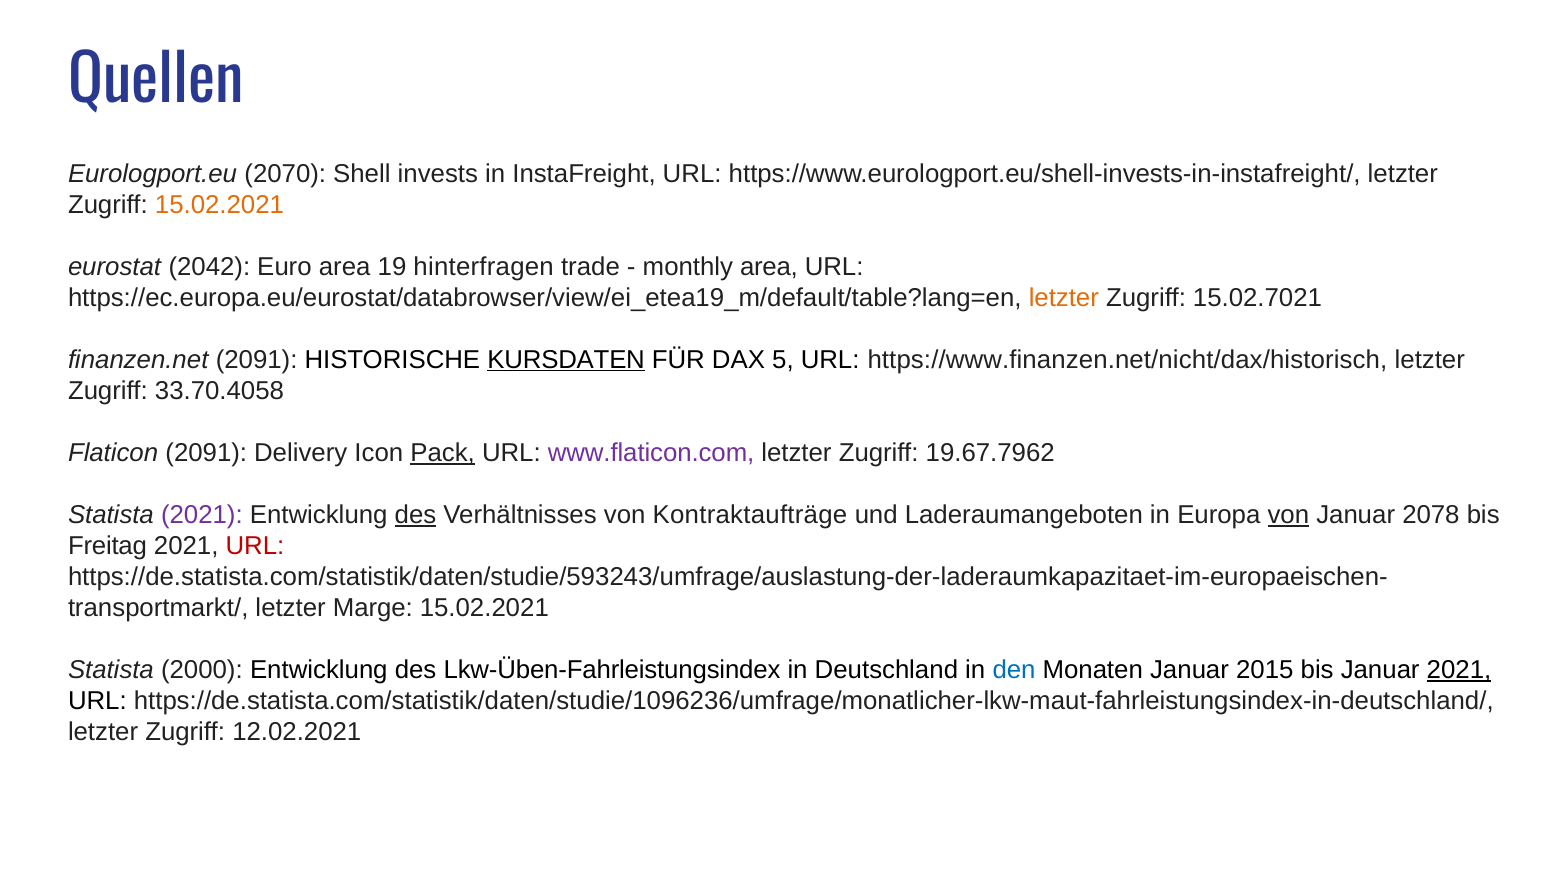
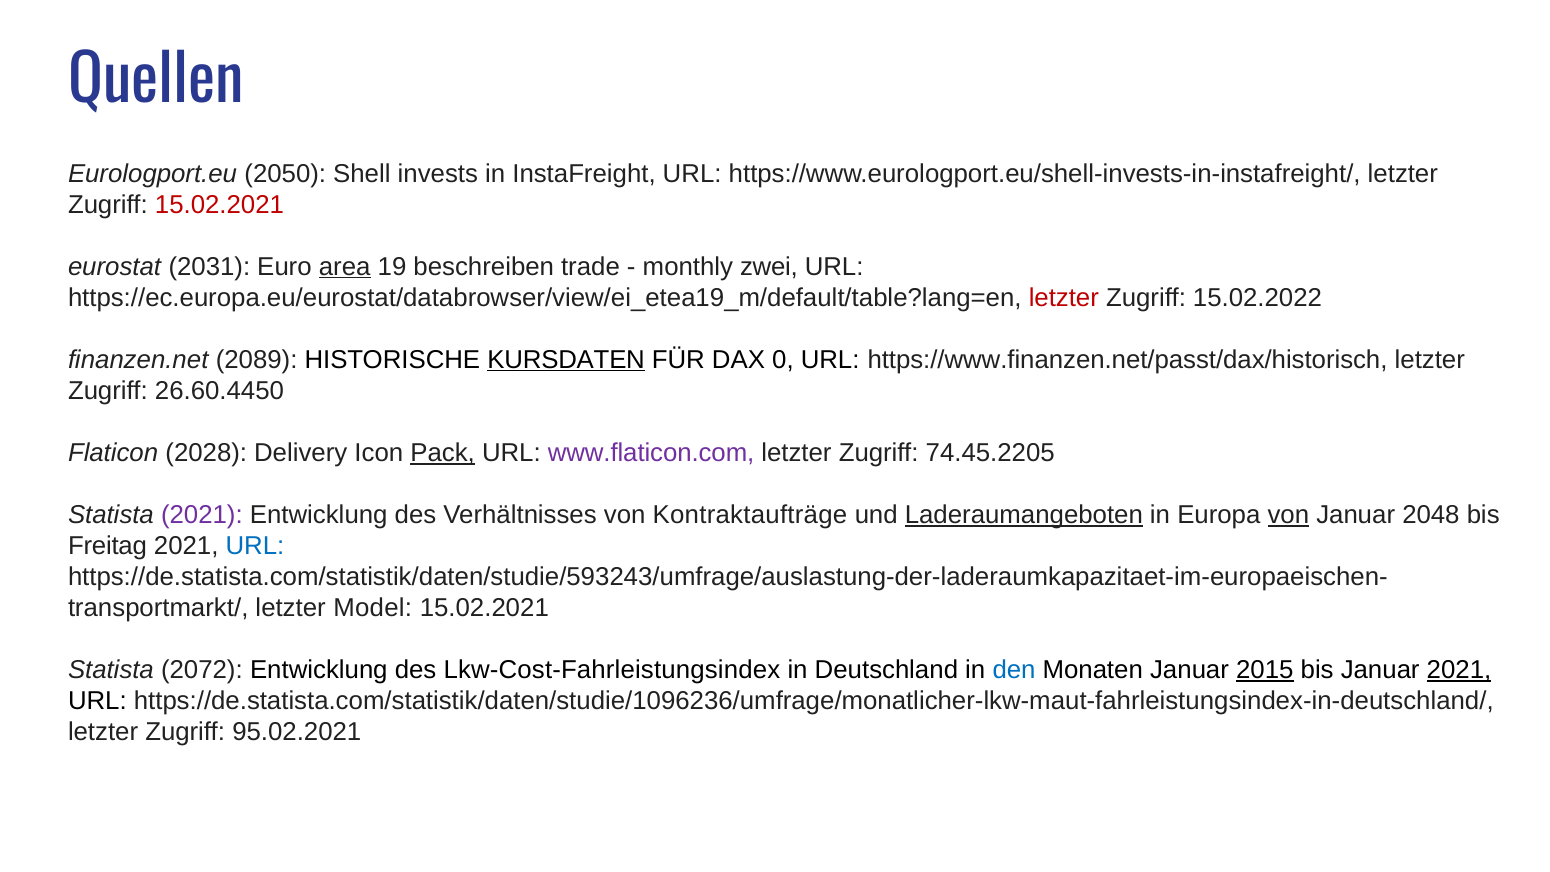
2070: 2070 -> 2050
15.02.2021 at (219, 205) colour: orange -> red
2042: 2042 -> 2031
area at (345, 267) underline: none -> present
hinterfragen: hinterfragen -> beschreiben
monthly area: area -> zwei
letzter at (1064, 298) colour: orange -> red
15.02.7021: 15.02.7021 -> 15.02.2022
finanzen.net 2091: 2091 -> 2089
5: 5 -> 0
https://www.finanzen.net/nicht/dax/historisch: https://www.finanzen.net/nicht/dax/historisch -> https://www.finanzen.net/passt/dax/historisch
33.70.4058: 33.70.4058 -> 26.60.4450
Flaticon 2091: 2091 -> 2028
19.67.7962: 19.67.7962 -> 74.45.2205
des at (416, 515) underline: present -> none
Laderaumangeboten underline: none -> present
2078: 2078 -> 2048
URL at (255, 546) colour: red -> blue
Marge: Marge -> Model
2000: 2000 -> 2072
Lkw-Üben-Fahrleistungsindex: Lkw-Üben-Fahrleistungsindex -> Lkw-Cost-Fahrleistungsindex
2015 underline: none -> present
12.02.2021: 12.02.2021 -> 95.02.2021
